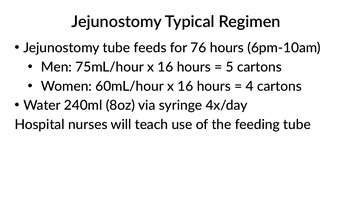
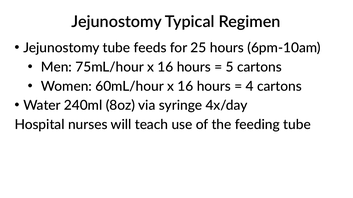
76: 76 -> 25
